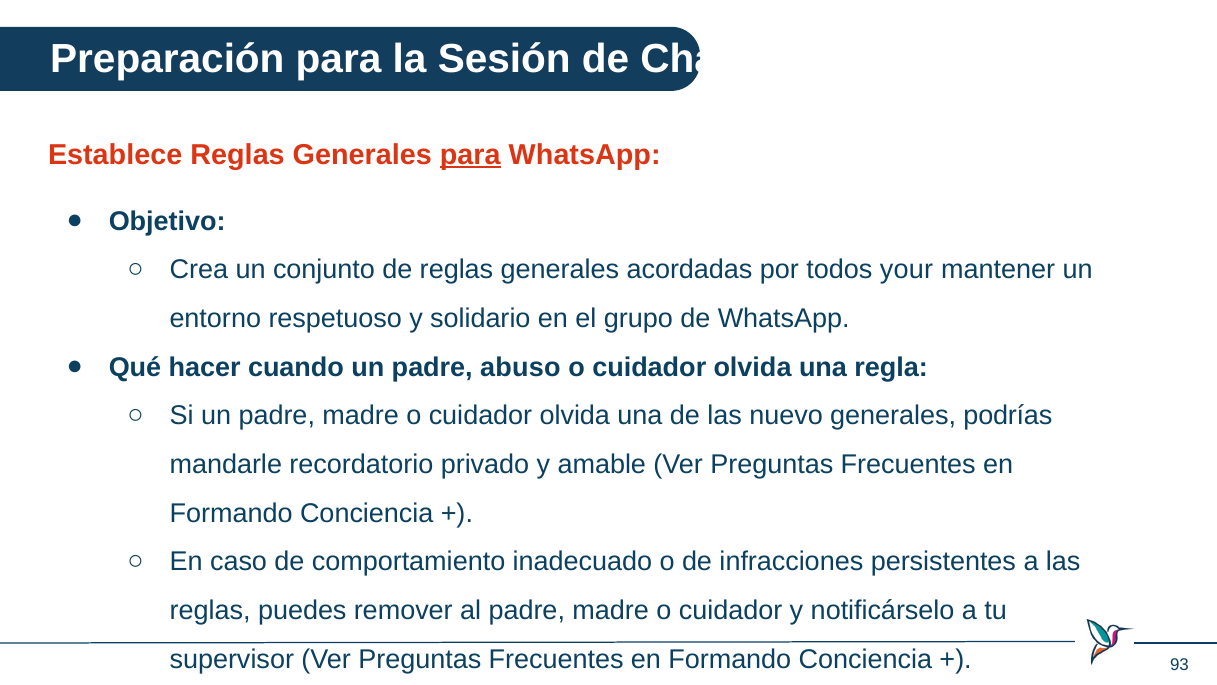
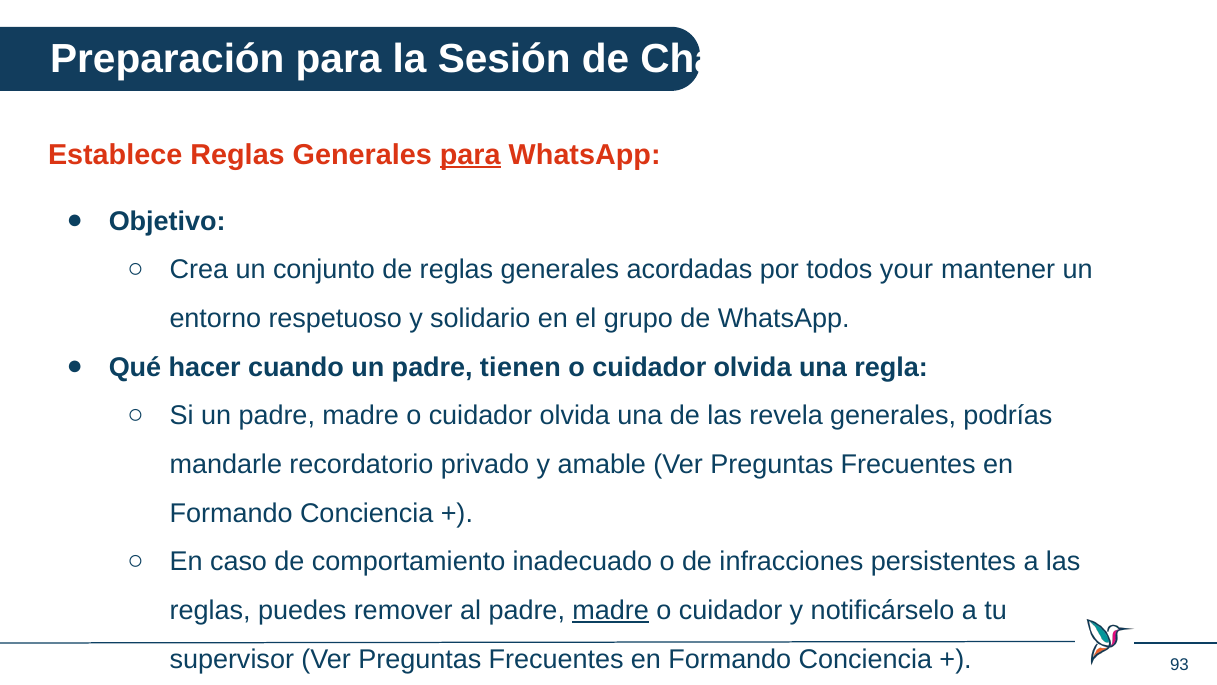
abuso: abuso -> tienen
nuevo: nuevo -> revela
madre at (611, 610) underline: none -> present
